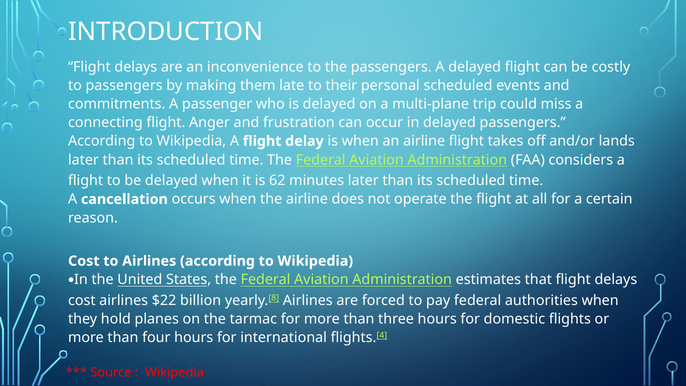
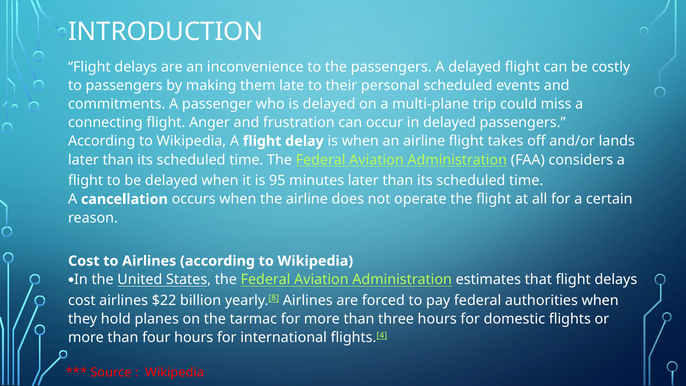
62: 62 -> 95
